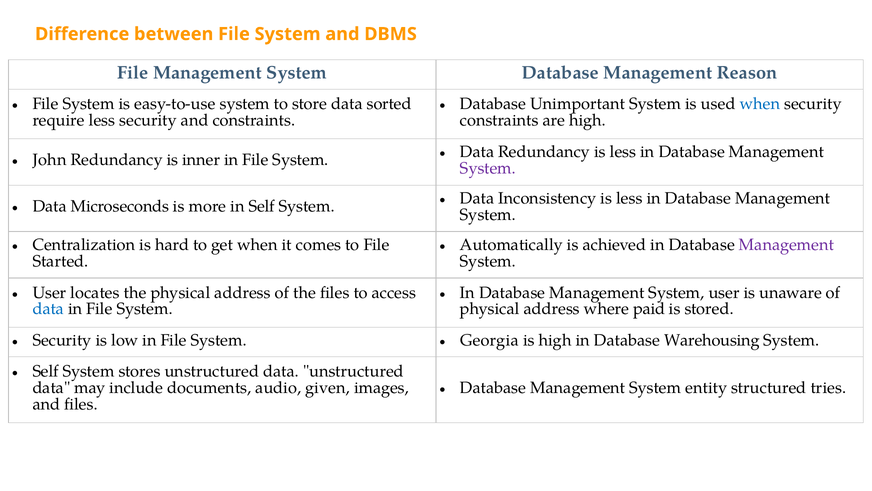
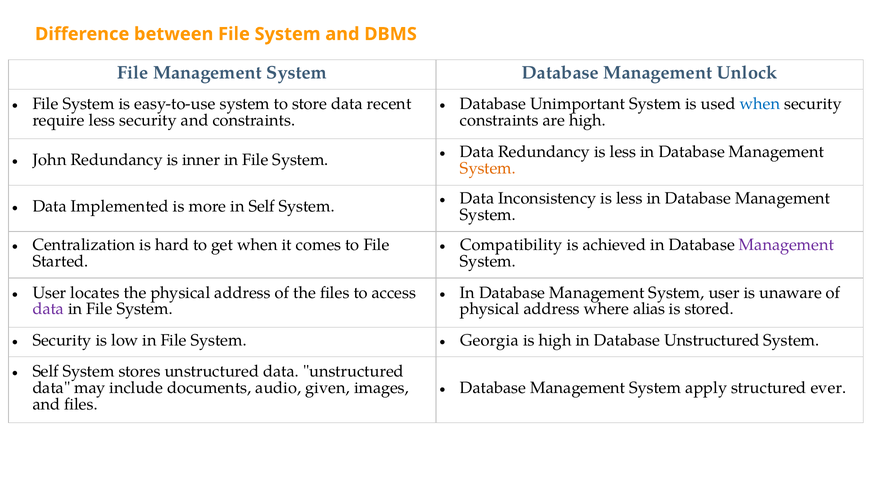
Reason: Reason -> Unlock
sorted: sorted -> recent
System at (488, 168) colour: purple -> orange
Microseconds: Microseconds -> Implemented
Automatically: Automatically -> Compatibility
data at (48, 309) colour: blue -> purple
paid: paid -> alias
Database Warehousing: Warehousing -> Unstructured
entity: entity -> apply
tries: tries -> ever
